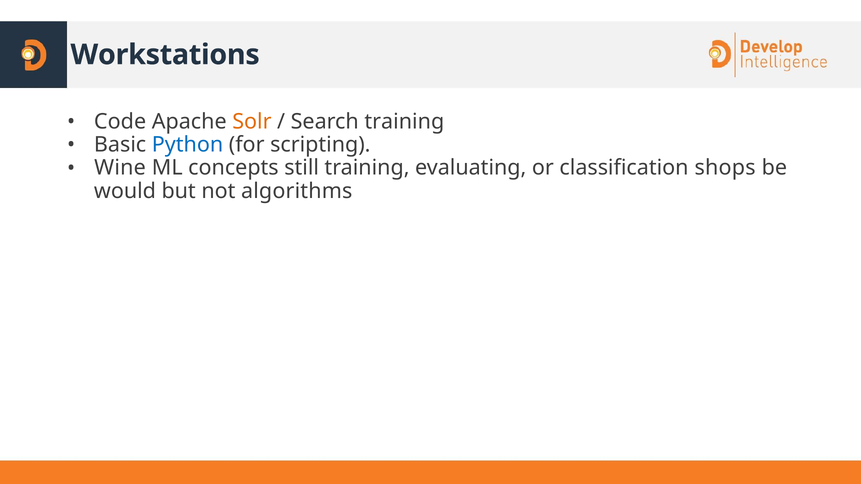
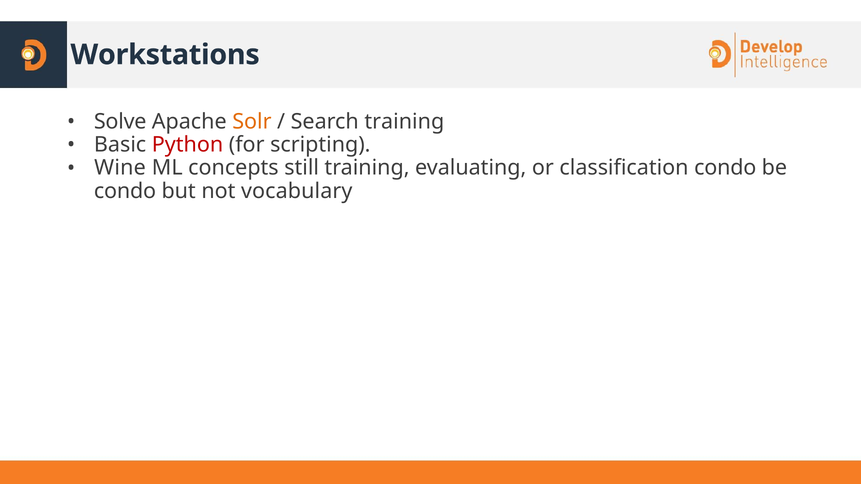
Code: Code -> Solve
Python colour: blue -> red
classification shops: shops -> condo
would at (125, 191): would -> condo
algorithms: algorithms -> vocabulary
